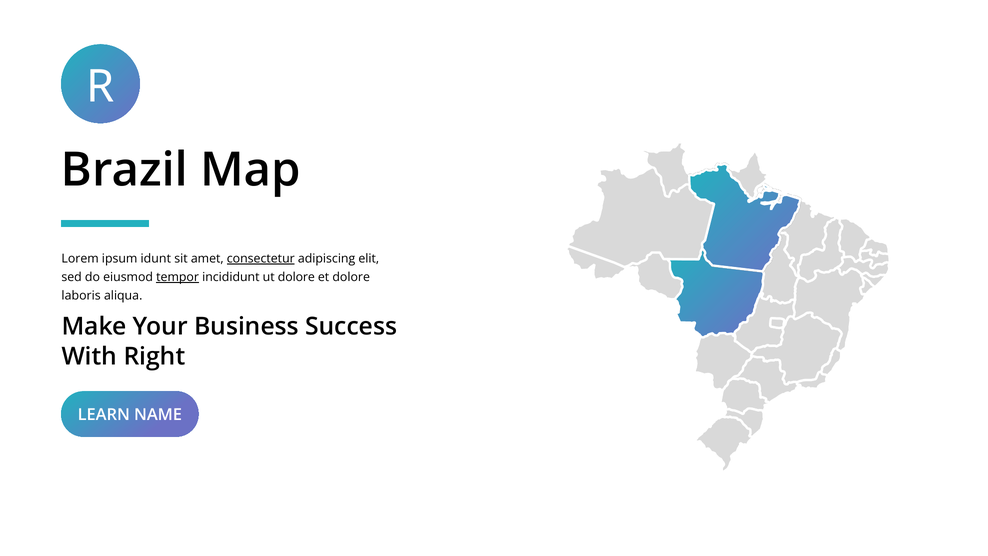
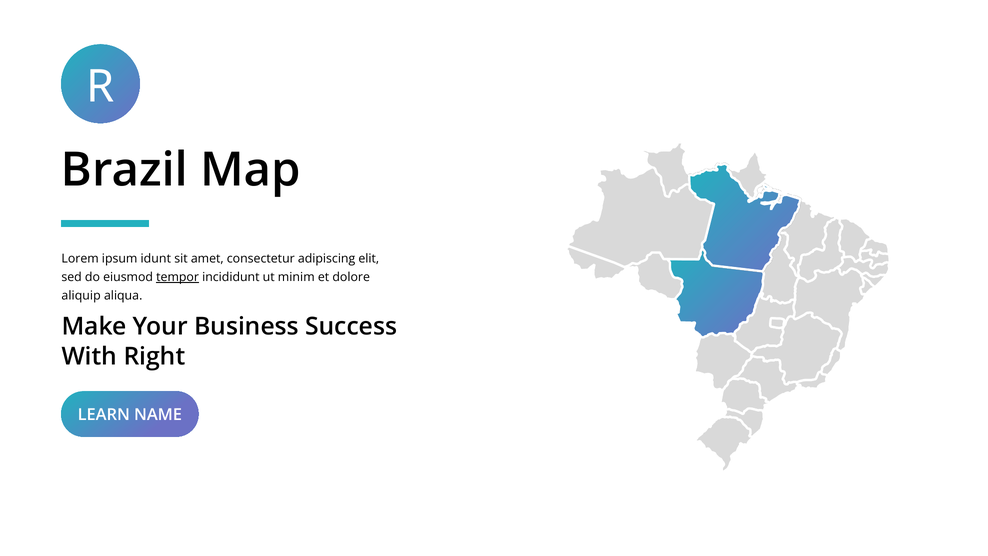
consectetur underline: present -> none
ut dolore: dolore -> minim
laboris: laboris -> aliquip
